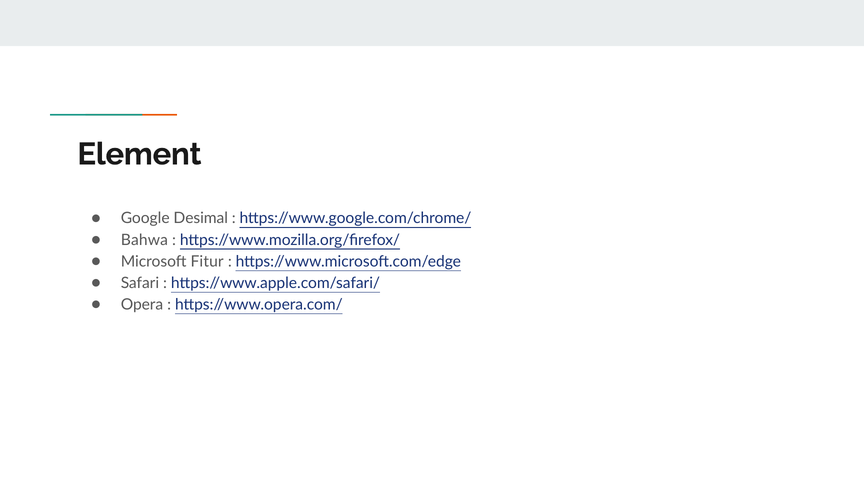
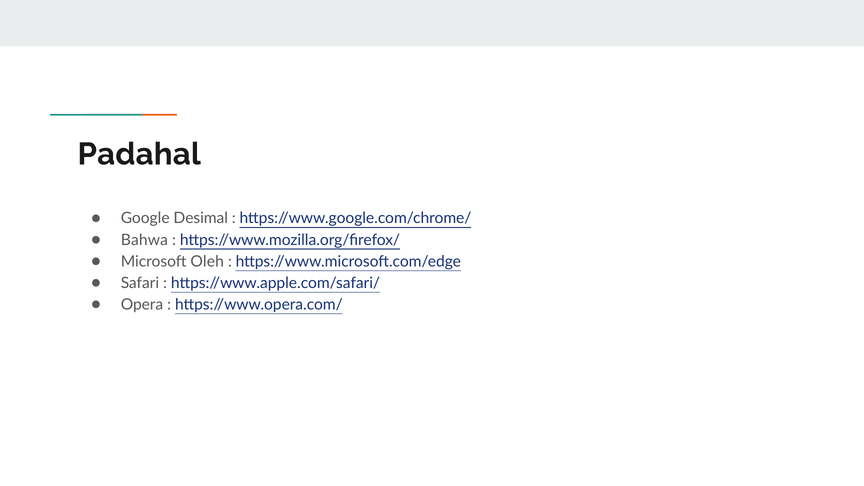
Element: Element -> Padahal
Fitur: Fitur -> Oleh
